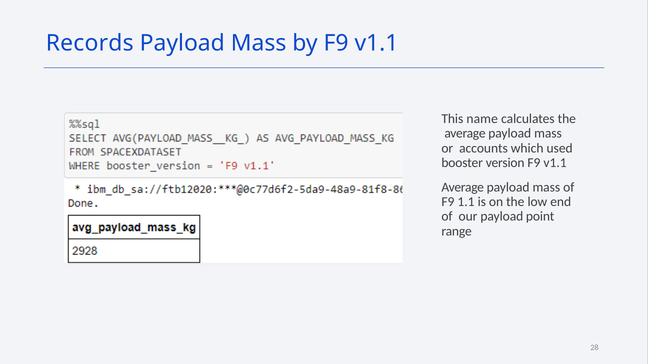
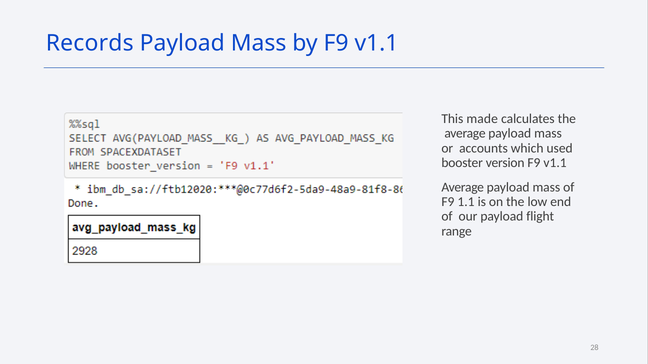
name: name -> made
point: point -> flight
